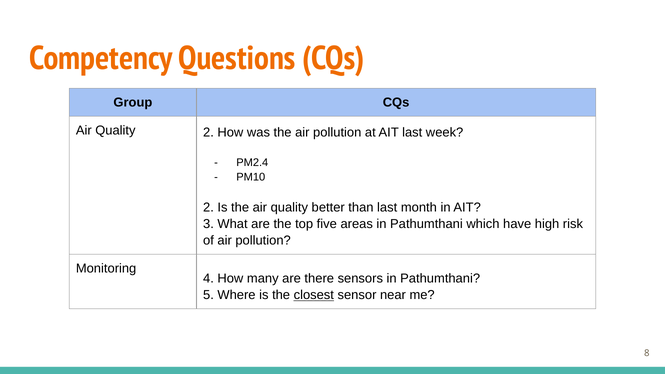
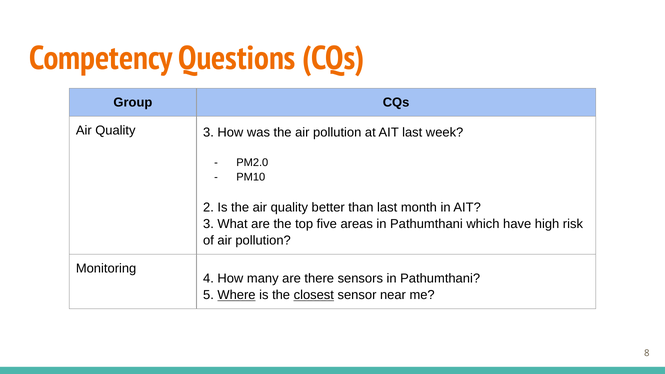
Quality 2: 2 -> 3
PM2.4: PM2.4 -> PM2.0
Where underline: none -> present
